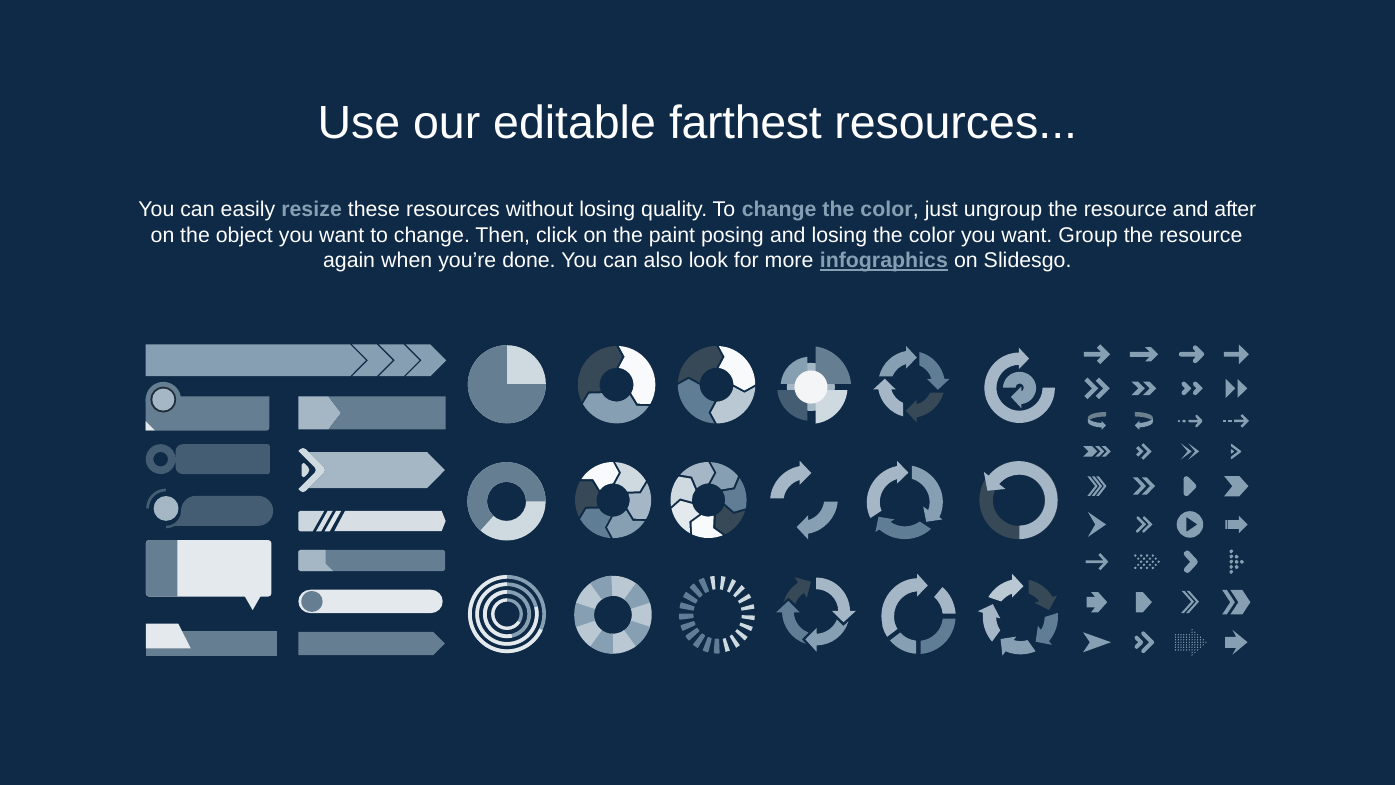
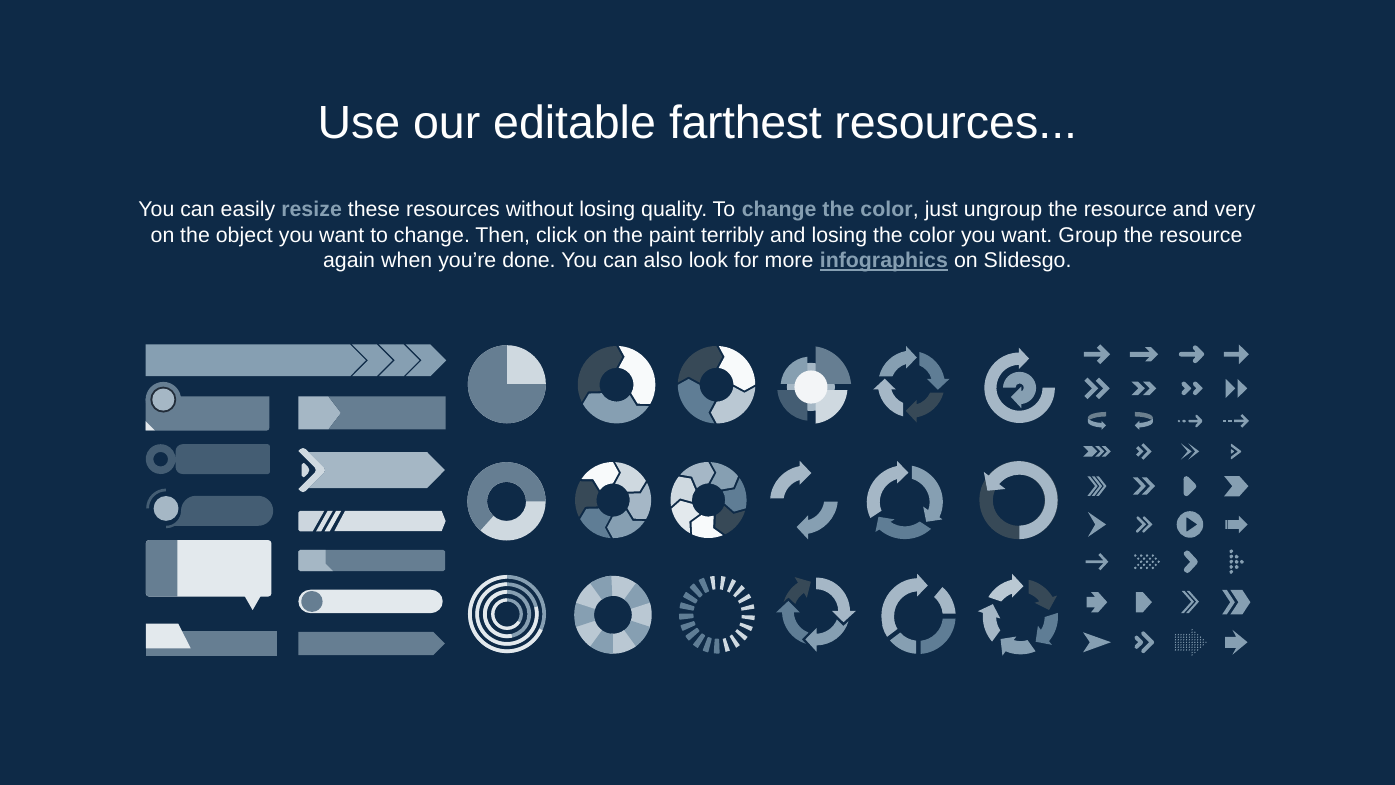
after: after -> very
posing: posing -> terribly
